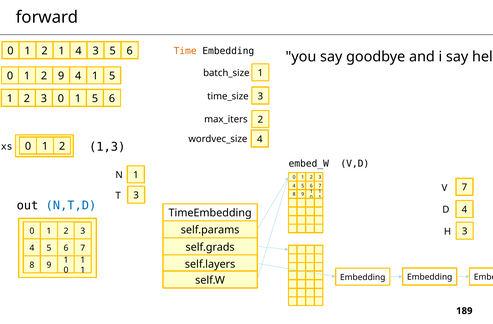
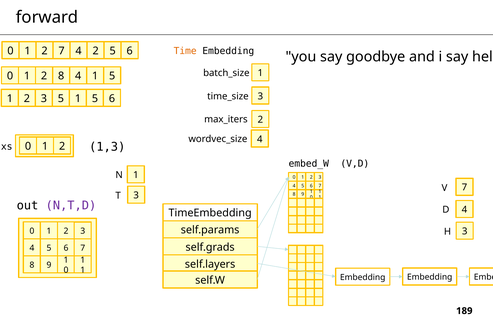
2 1: 1 -> 7
4 3: 3 -> 2
2 9: 9 -> 8
3 0: 0 -> 5
N,T,D colour: blue -> purple
